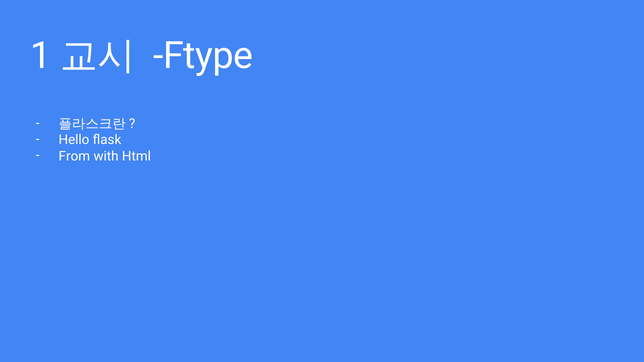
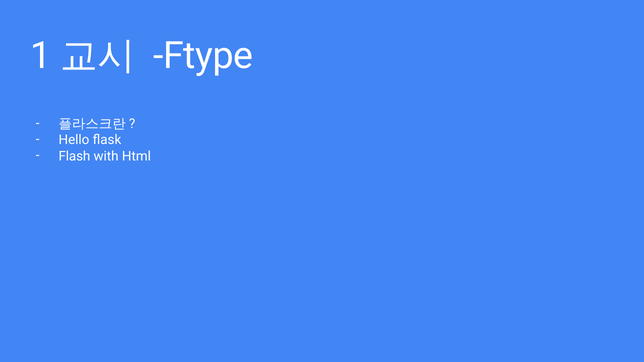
From: From -> Flash
